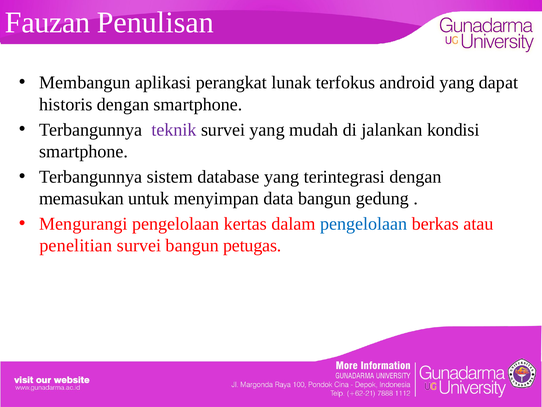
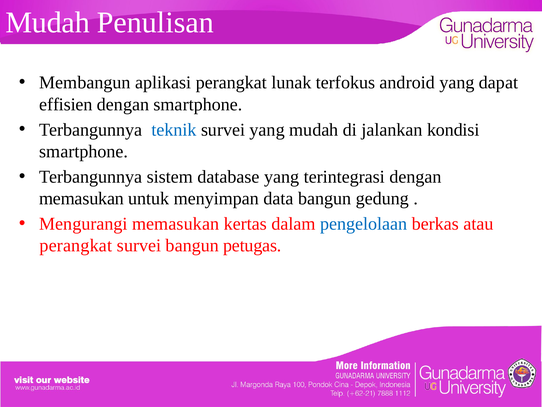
Fauzan at (48, 23): Fauzan -> Mudah
historis: historis -> effisien
teknik colour: purple -> blue
Mengurangi pengelolaan: pengelolaan -> memasukan
penelitian at (76, 245): penelitian -> perangkat
